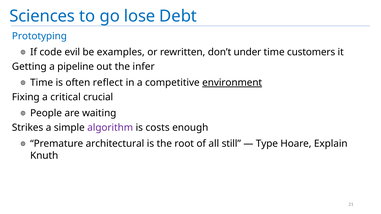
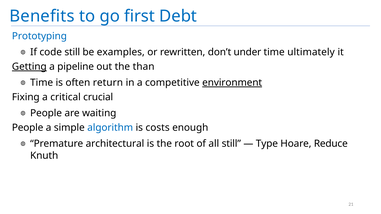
Sciences: Sciences -> Benefits
lose: lose -> first
code evil: evil -> still
customers: customers -> ultimately
Getting underline: none -> present
infer: infer -> than
reflect: reflect -> return
Strikes at (28, 128): Strikes -> People
algorithm colour: purple -> blue
Explain: Explain -> Reduce
